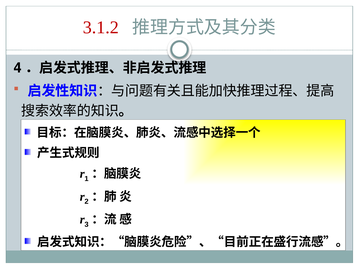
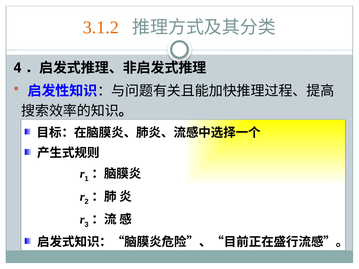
3.1.2 colour: red -> orange
